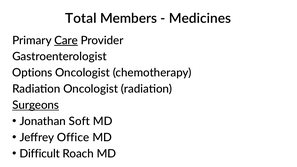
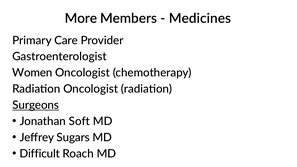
Total: Total -> More
Care underline: present -> none
Options: Options -> Women
Office: Office -> Sugars
